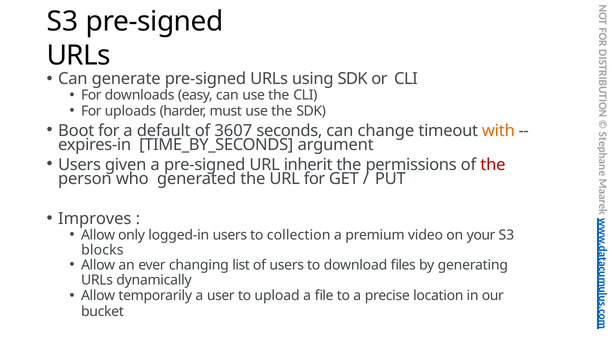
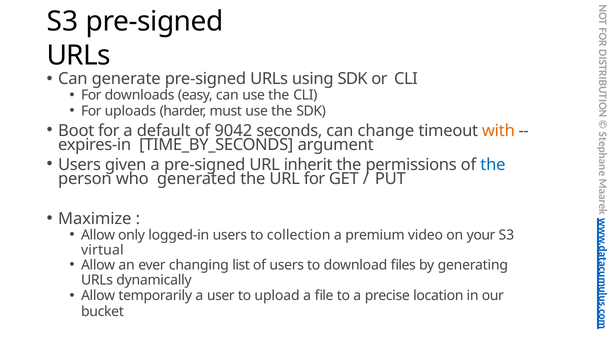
3607: 3607 -> 9042
the at (493, 165) colour: red -> blue
Improves: Improves -> Maximize
blocks: blocks -> virtual
